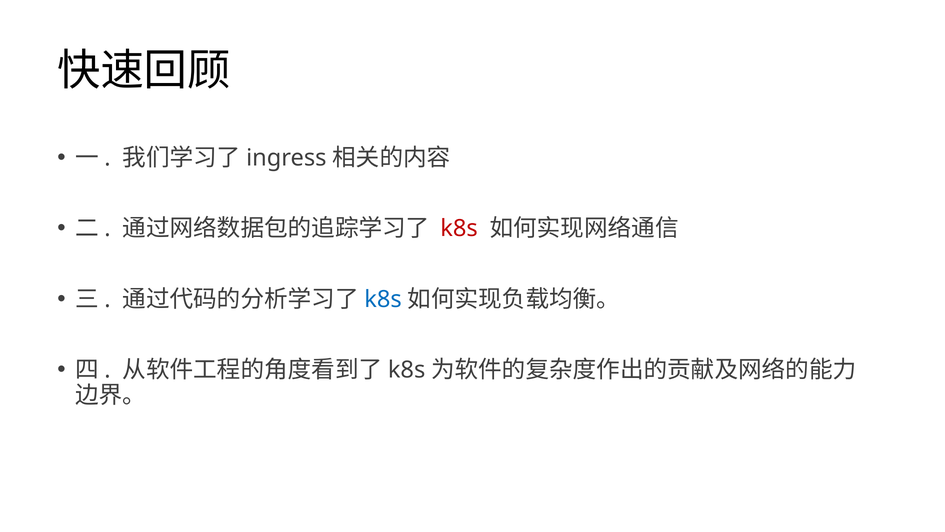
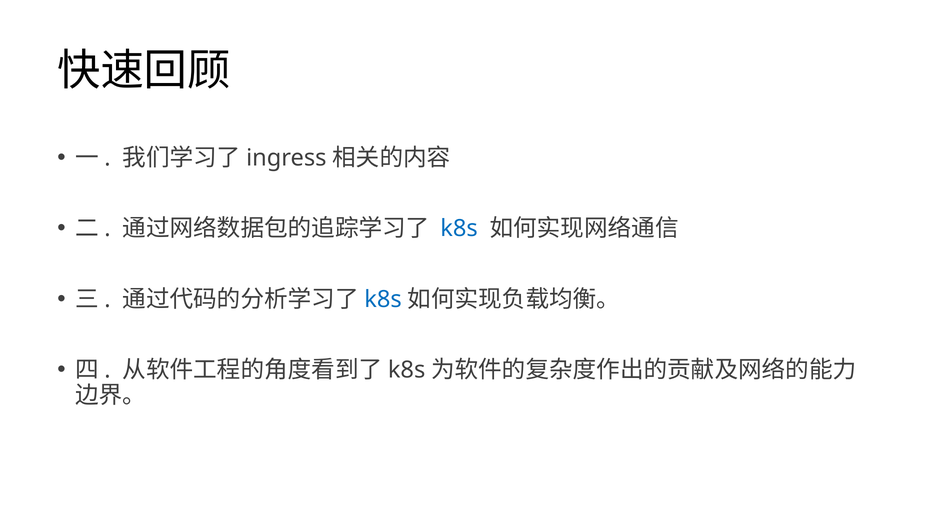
k8s at (459, 228) colour: red -> blue
